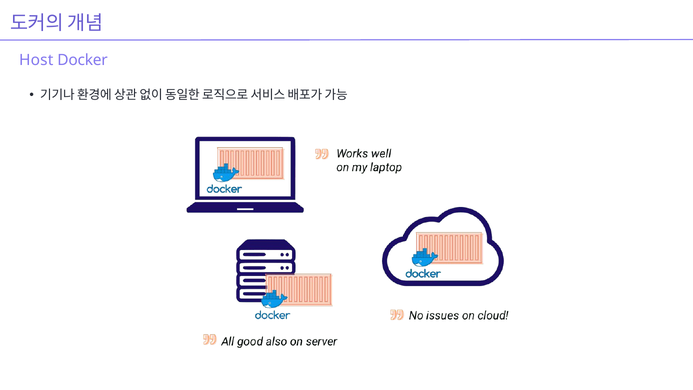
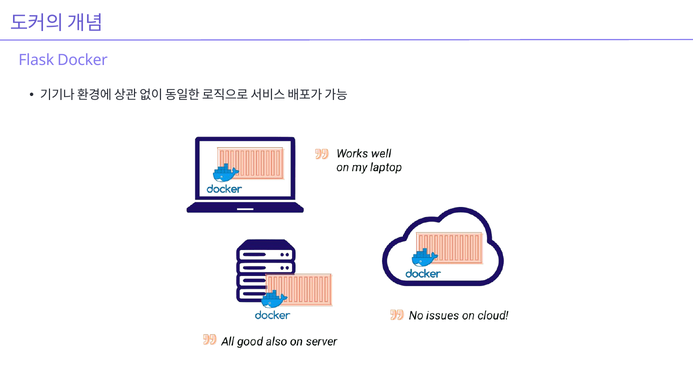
Host: Host -> Flask
